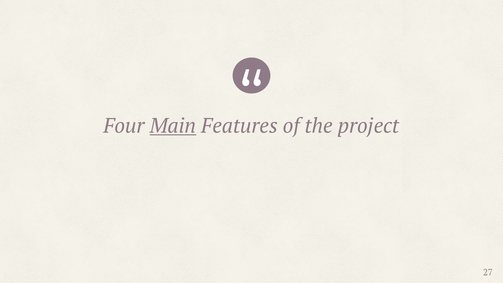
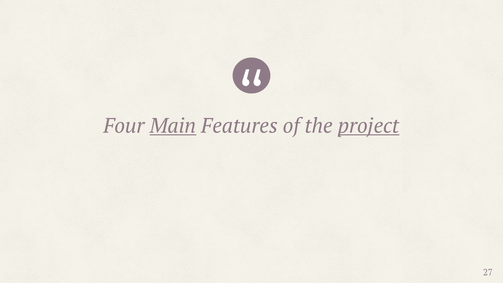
project underline: none -> present
